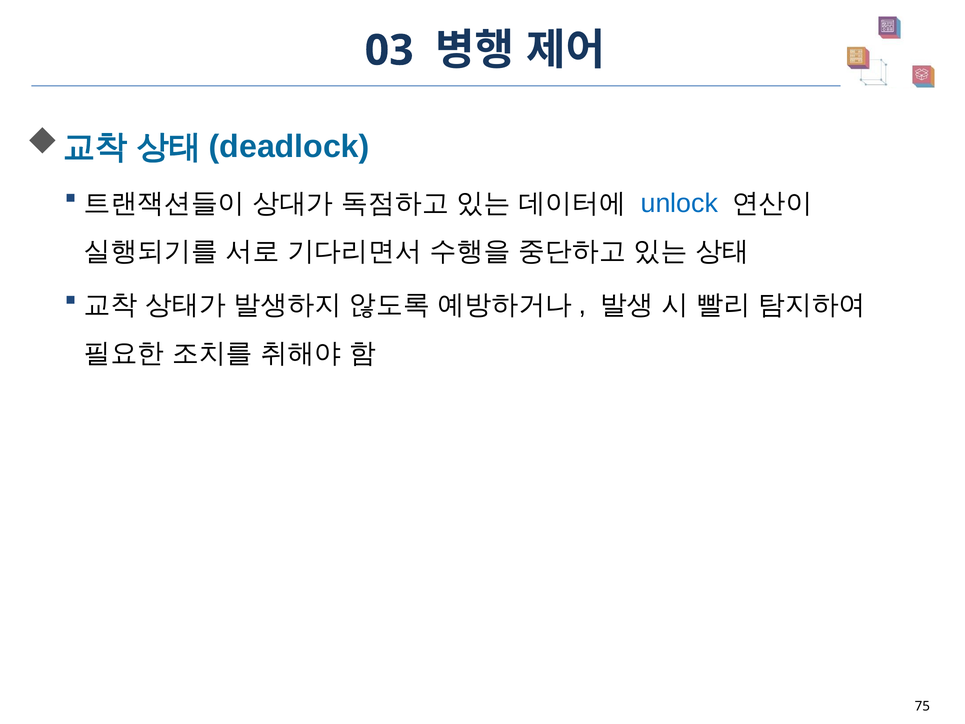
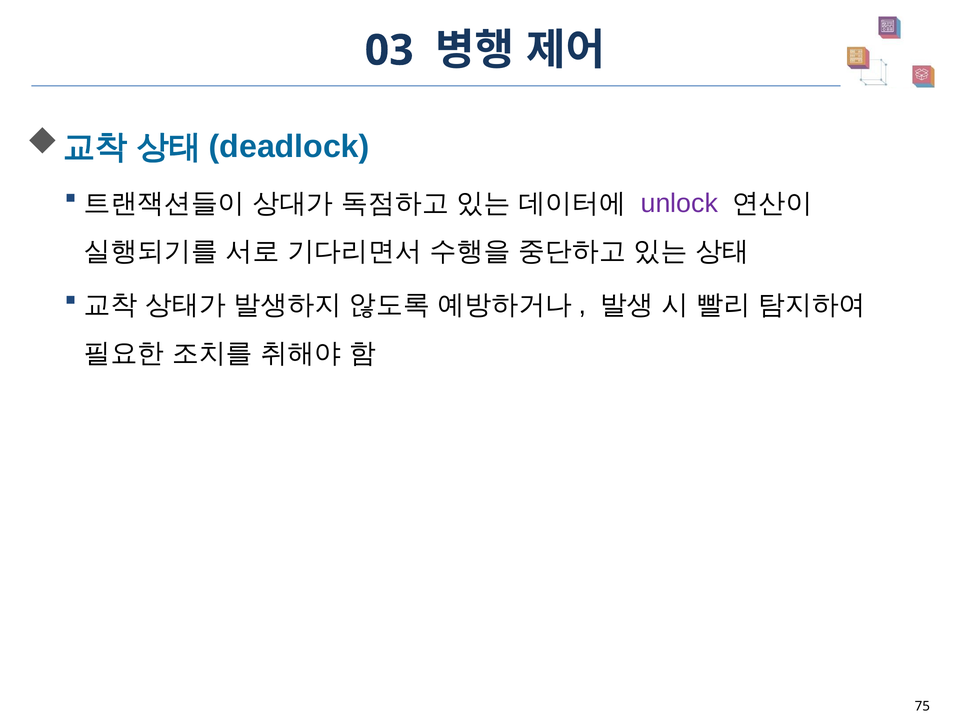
unlock colour: blue -> purple
